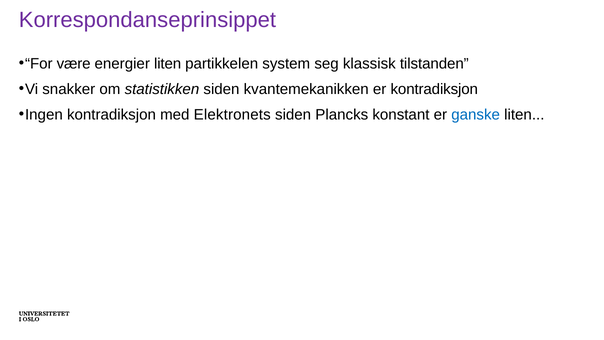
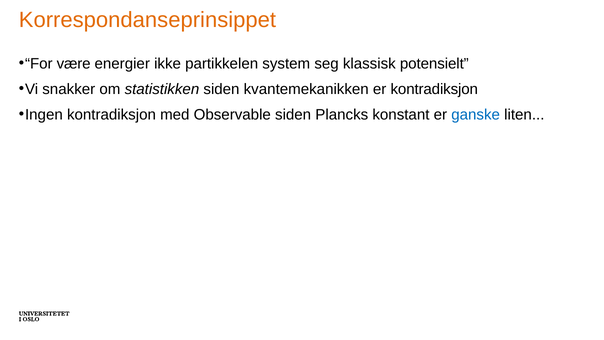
Korrespondanseprinsippet colour: purple -> orange
energier liten: liten -> ikke
tilstanden: tilstanden -> potensielt
Elektronets: Elektronets -> Observable
